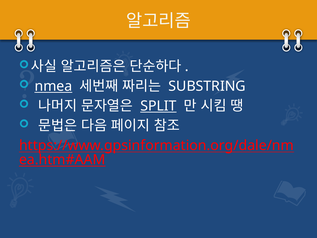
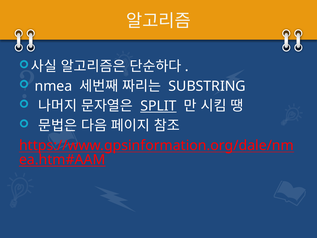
nmea underline: present -> none
